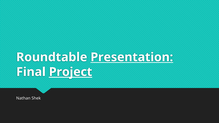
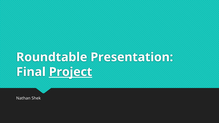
Presentation underline: present -> none
